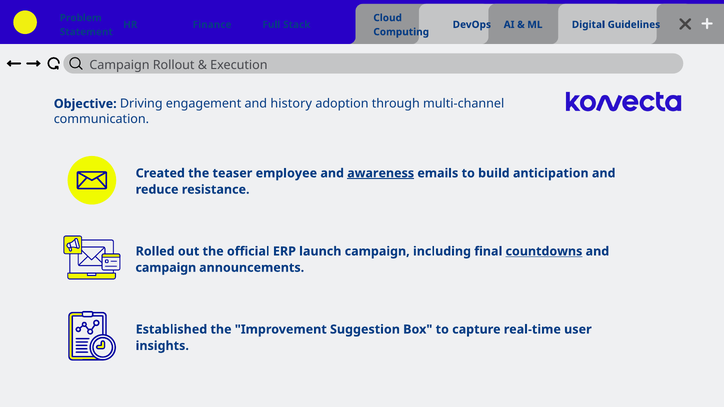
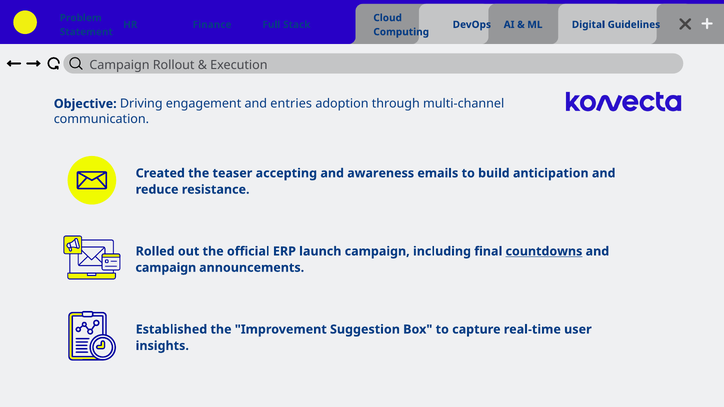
history: history -> entries
employee: employee -> accepting
awareness underline: present -> none
